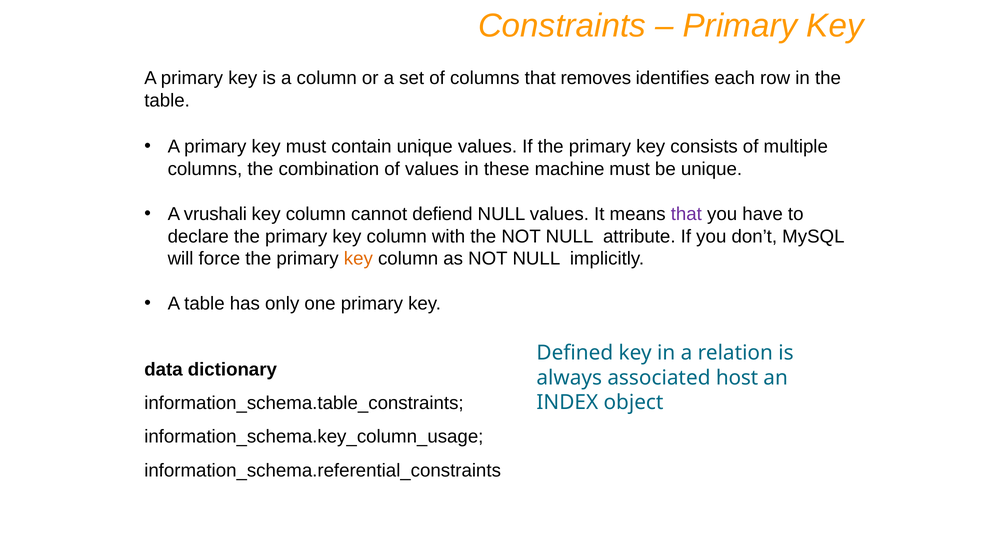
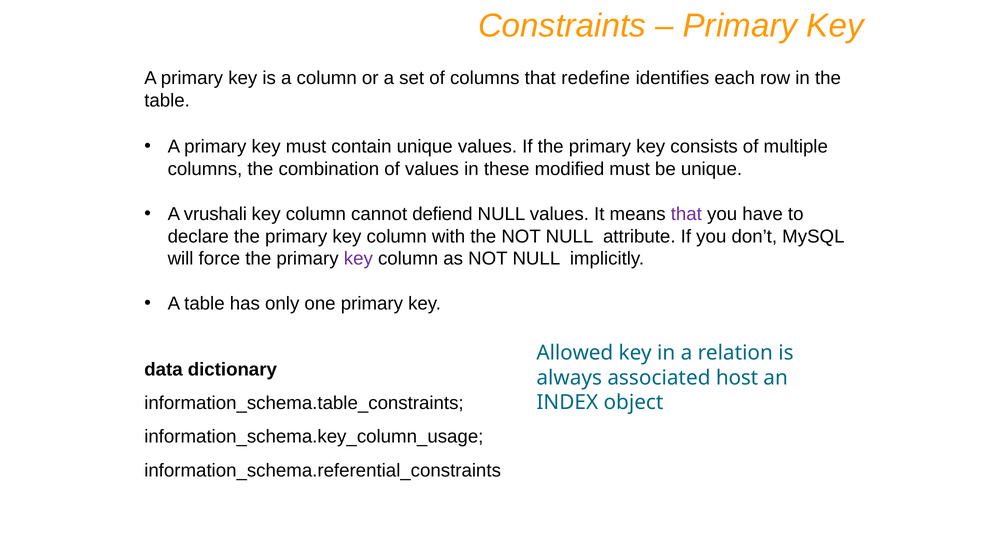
removes: removes -> redefine
machine: machine -> modified
key at (358, 259) colour: orange -> purple
Defined: Defined -> Allowed
